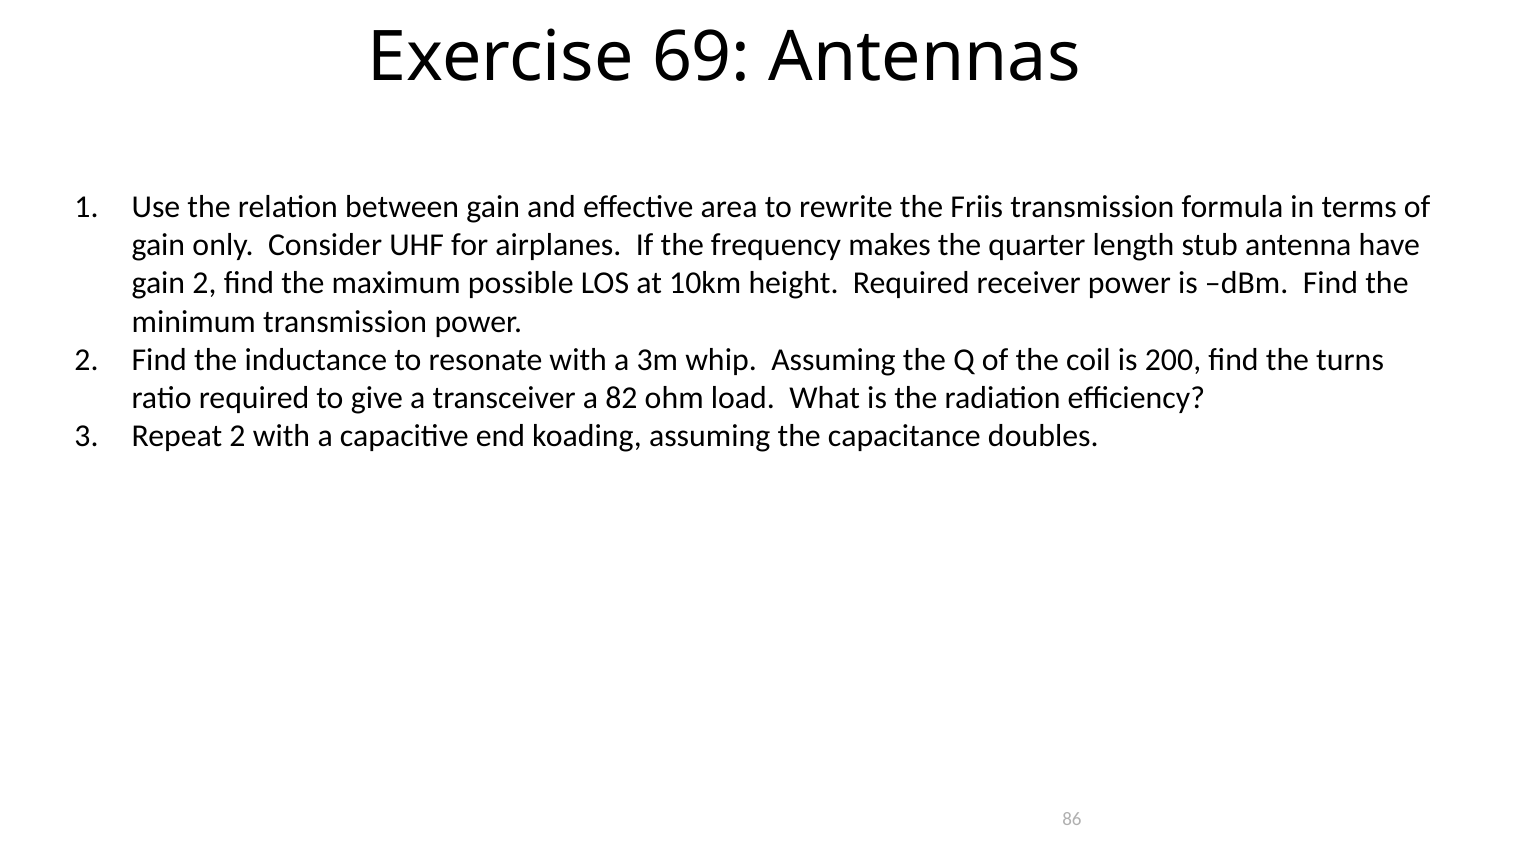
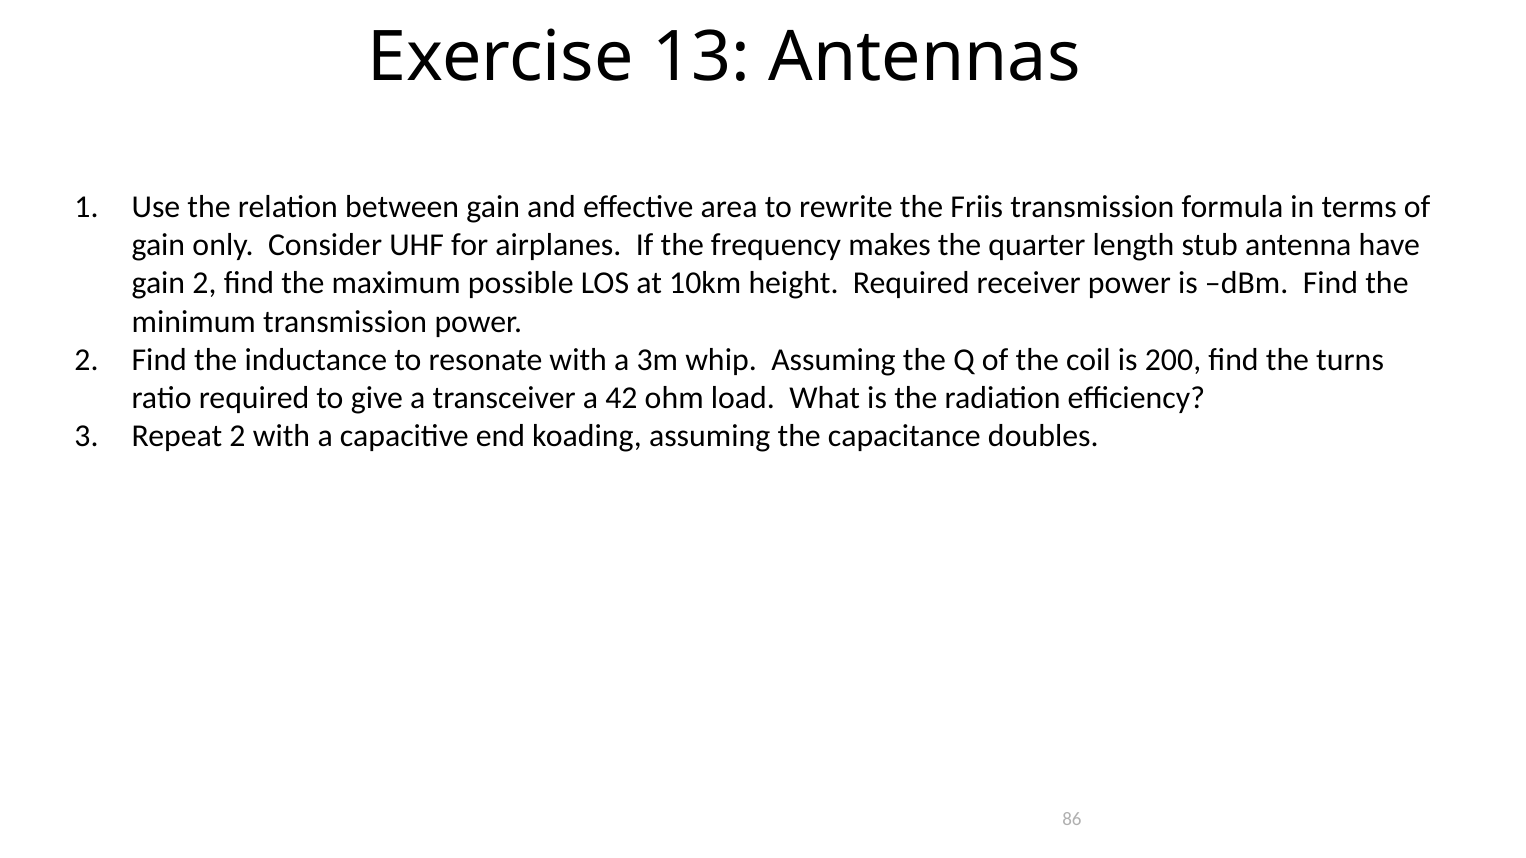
69: 69 -> 13
82: 82 -> 42
